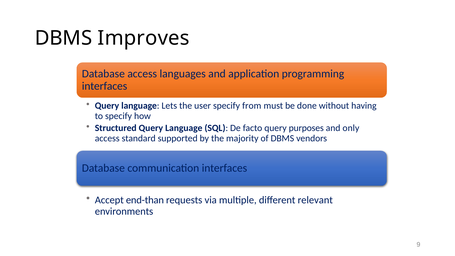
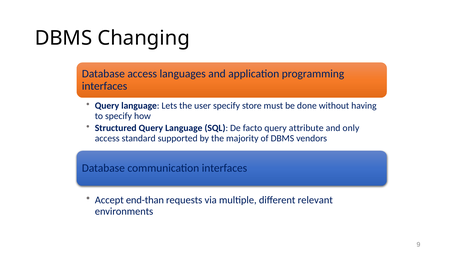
Improves: Improves -> Changing
from: from -> store
purposes: purposes -> attribute
